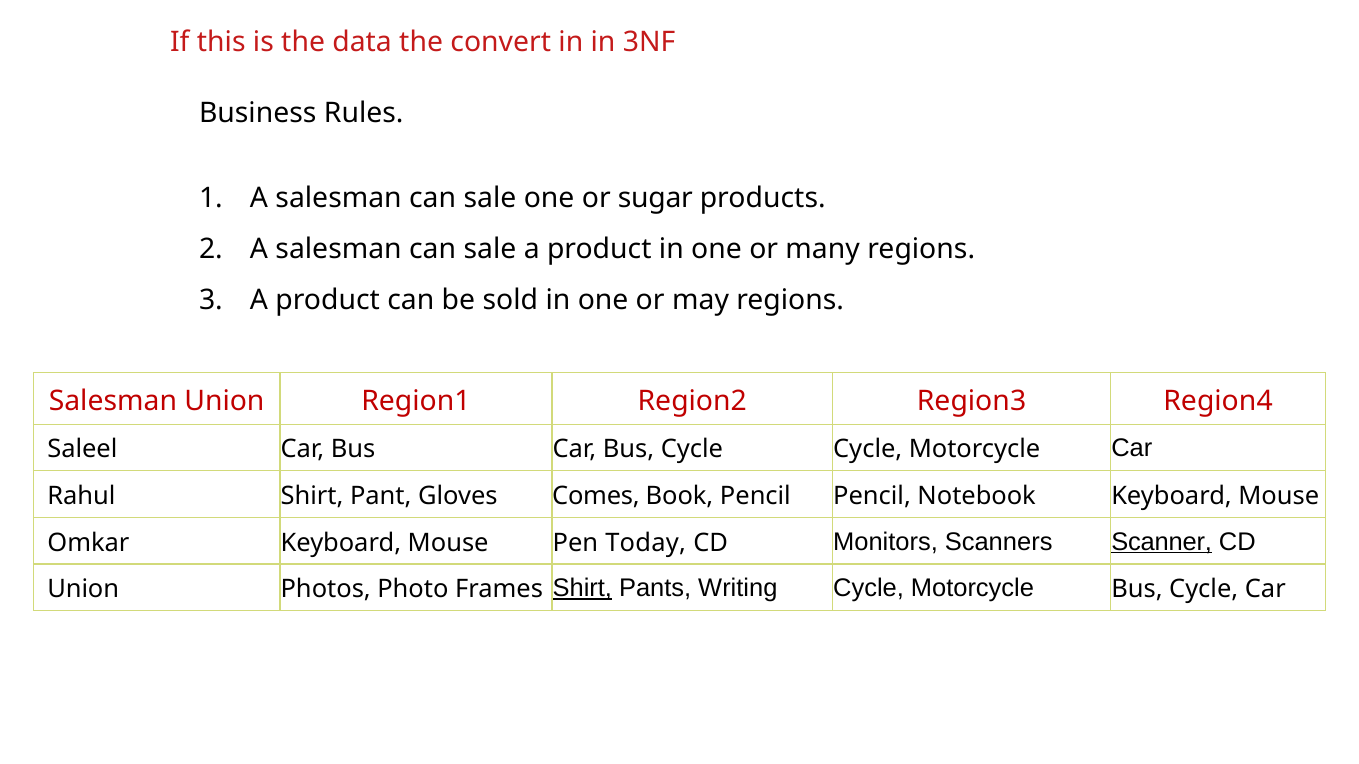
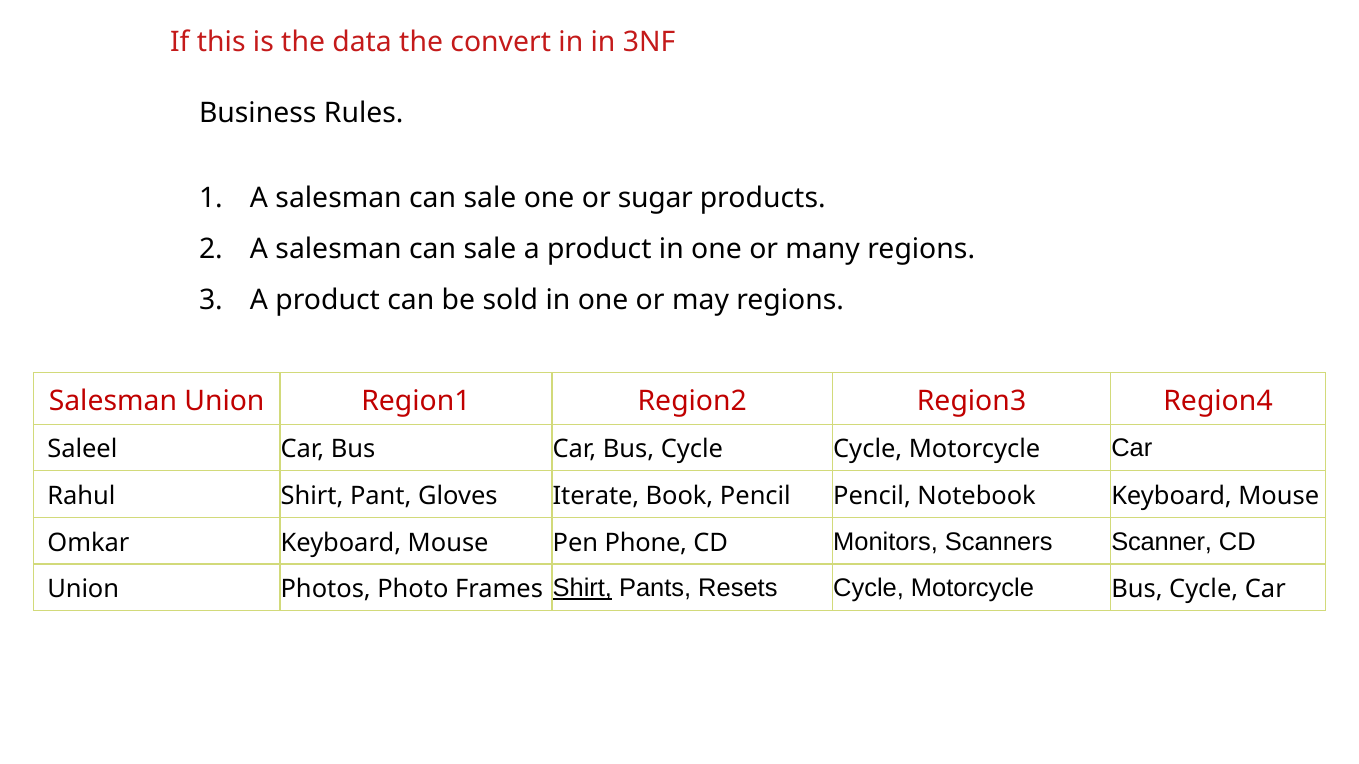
Comes: Comes -> Iterate
Today: Today -> Phone
Scanner underline: present -> none
Writing: Writing -> Resets
